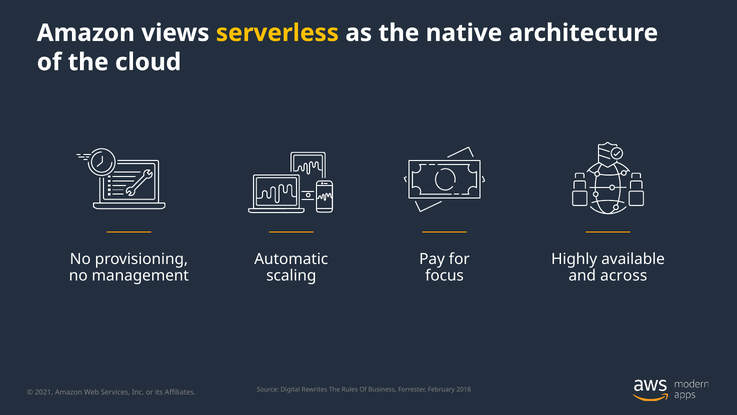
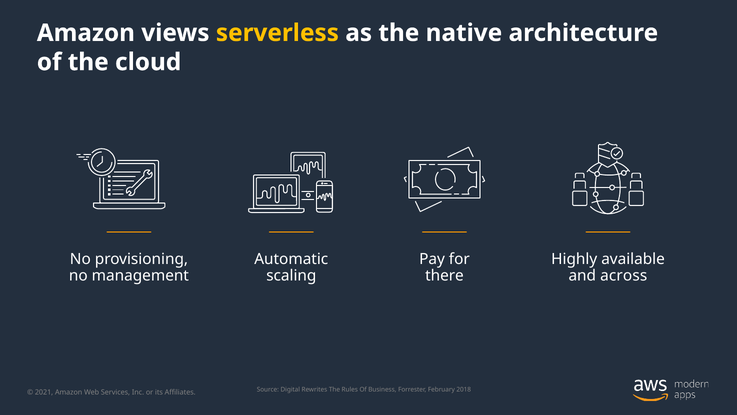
focus: focus -> there
